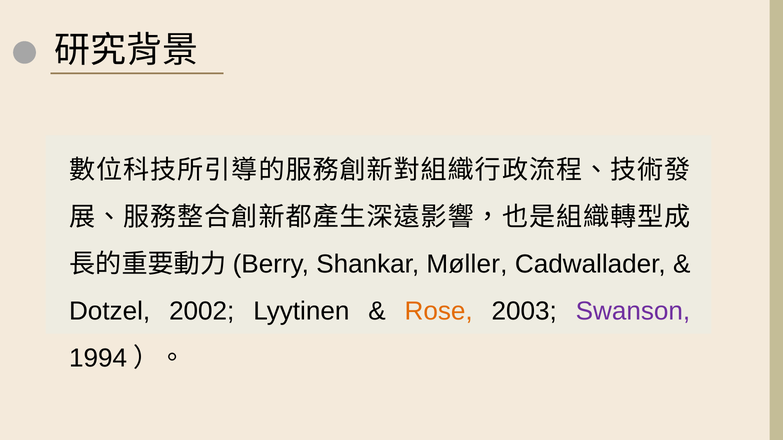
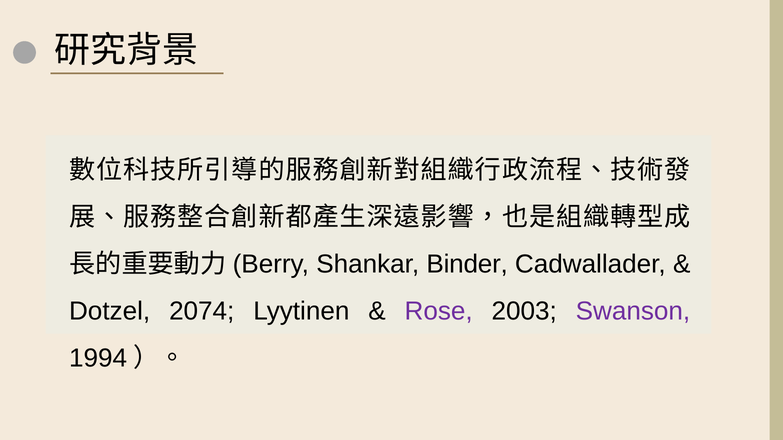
Møller: Møller -> Binder
2002: 2002 -> 2074
Rose colour: orange -> purple
